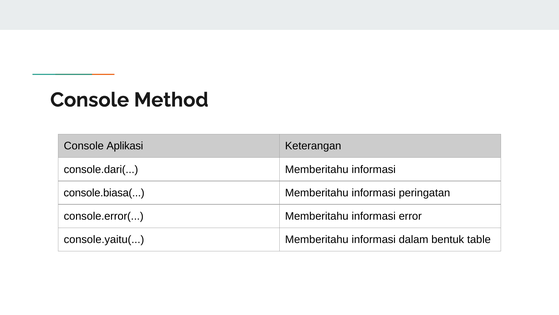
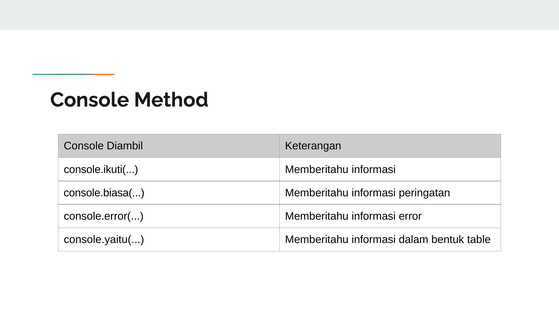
Aplikasi: Aplikasi -> Diambil
console.dari(: console.dari( -> console.ikuti(
